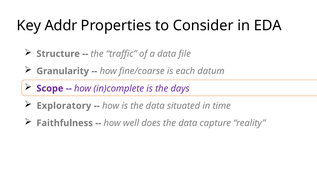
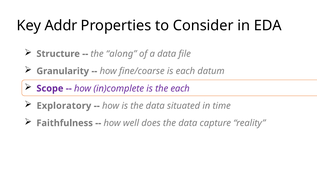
traffic: traffic -> along
the days: days -> each
